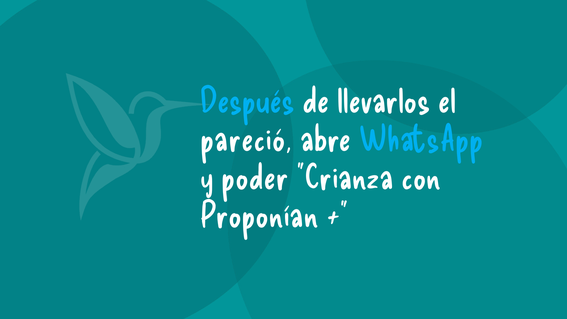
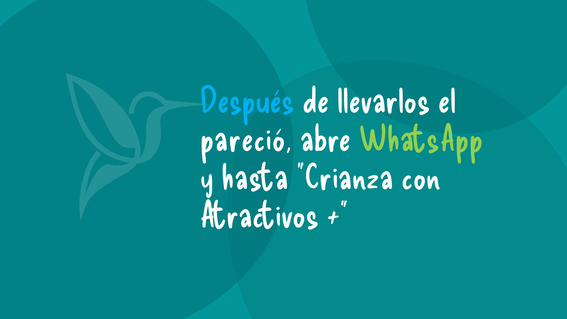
WhatsApp colour: light blue -> light green
poder: poder -> hasta
Proponían: Proponían -> Atractivos
